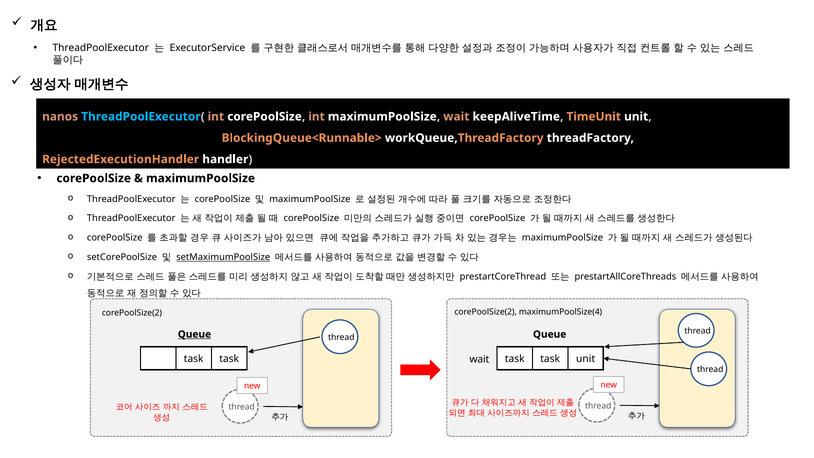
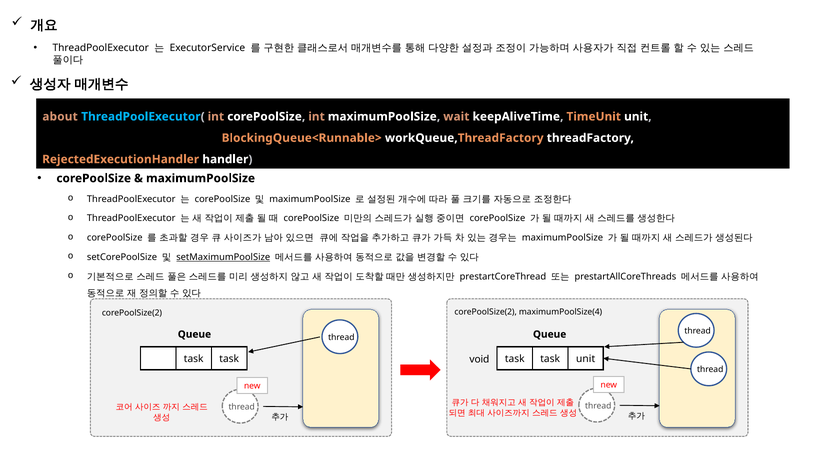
nanos: nanos -> about
Queue at (194, 334) underline: present -> none
wait at (479, 359): wait -> void
